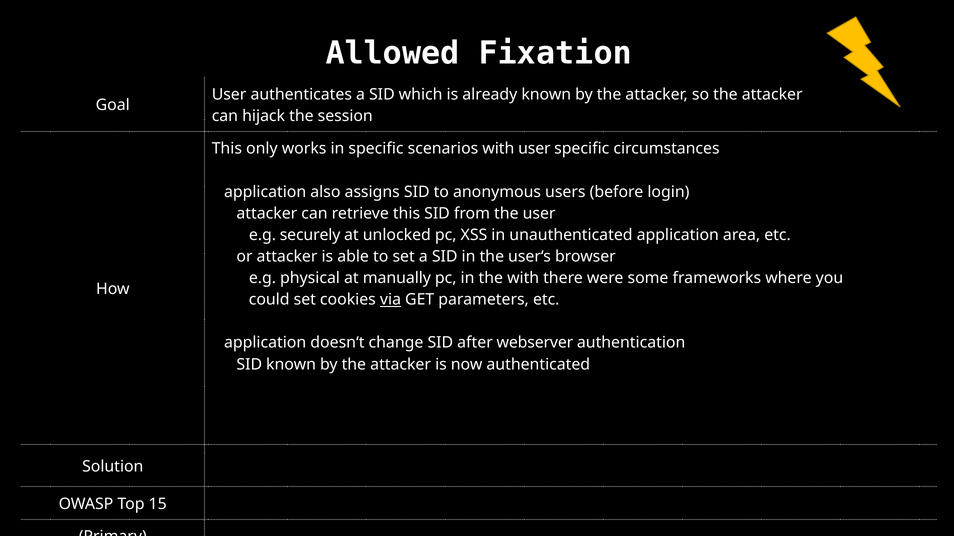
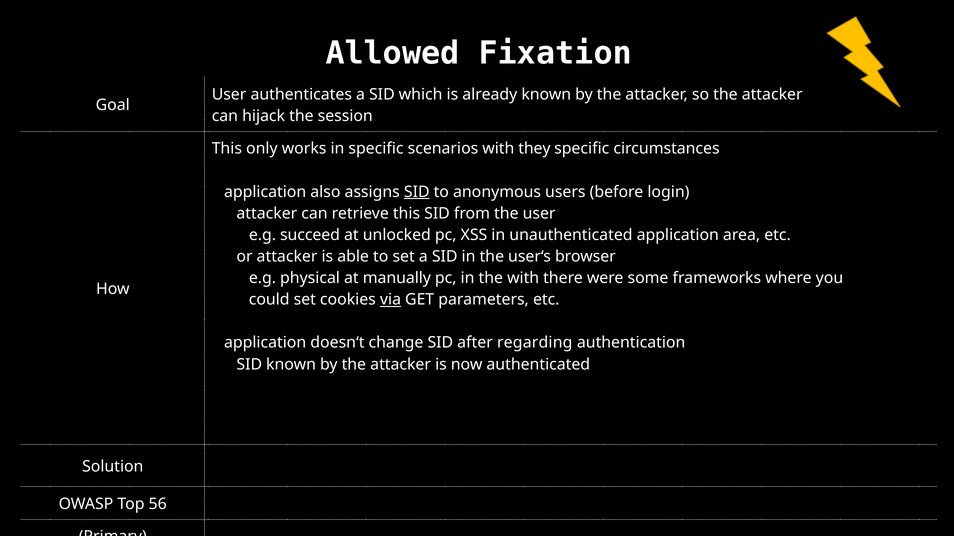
with user: user -> they
SID at (417, 192) underline: none -> present
securely: securely -> succeed
webserver: webserver -> regarding
15: 15 -> 56
